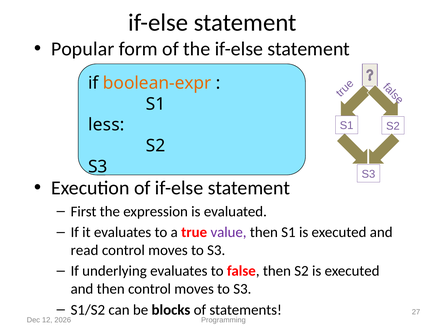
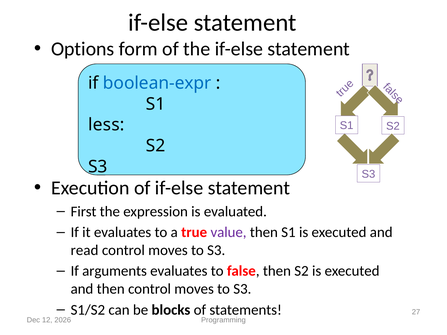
Popular: Popular -> Options
boolean-expr colour: orange -> blue
underlying: underlying -> arguments
